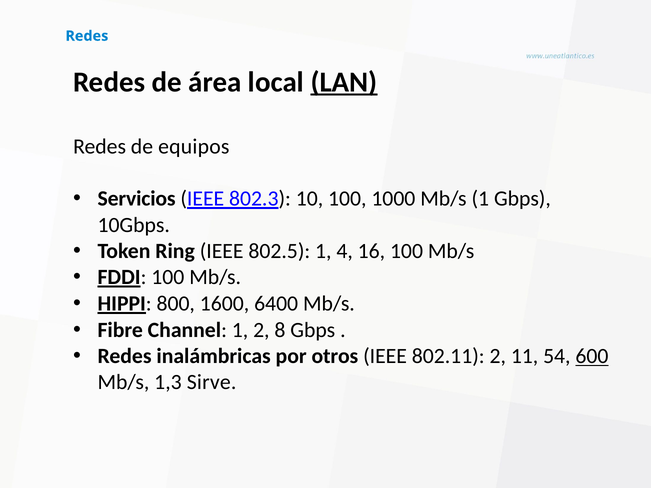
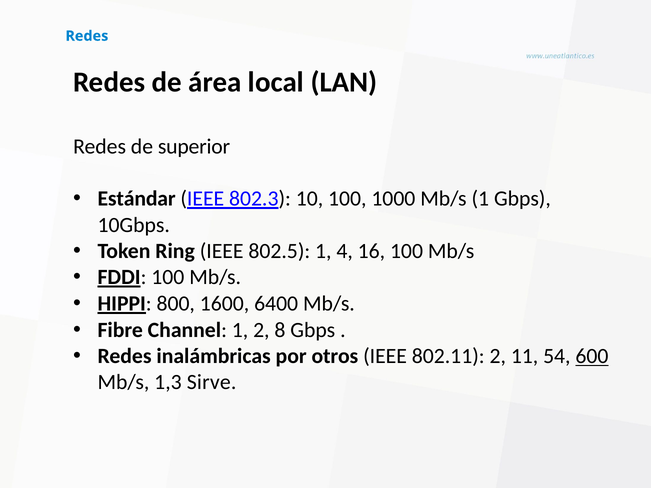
LAN underline: present -> none
equipos: equipos -> superior
Servicios: Servicios -> Estándar
